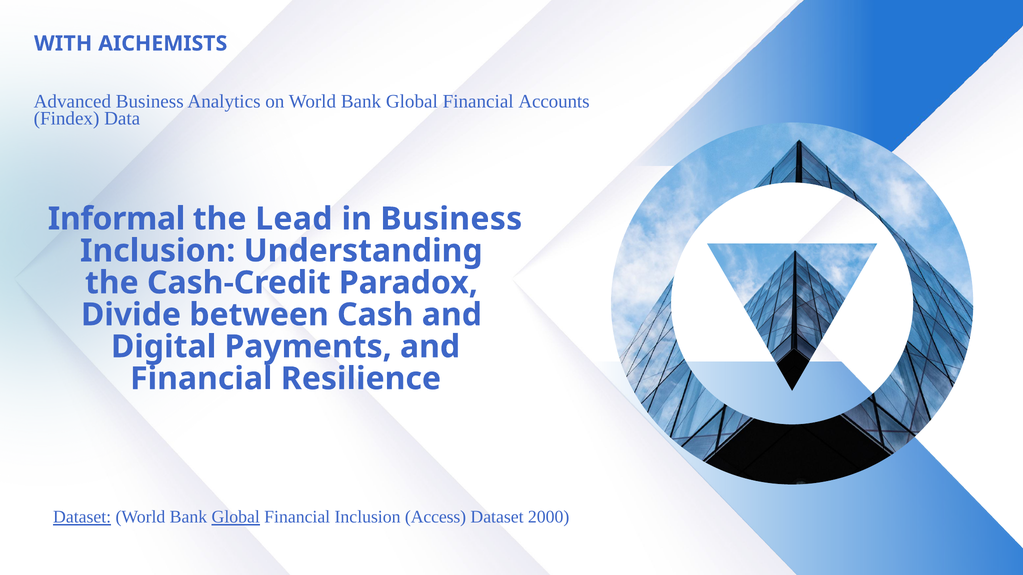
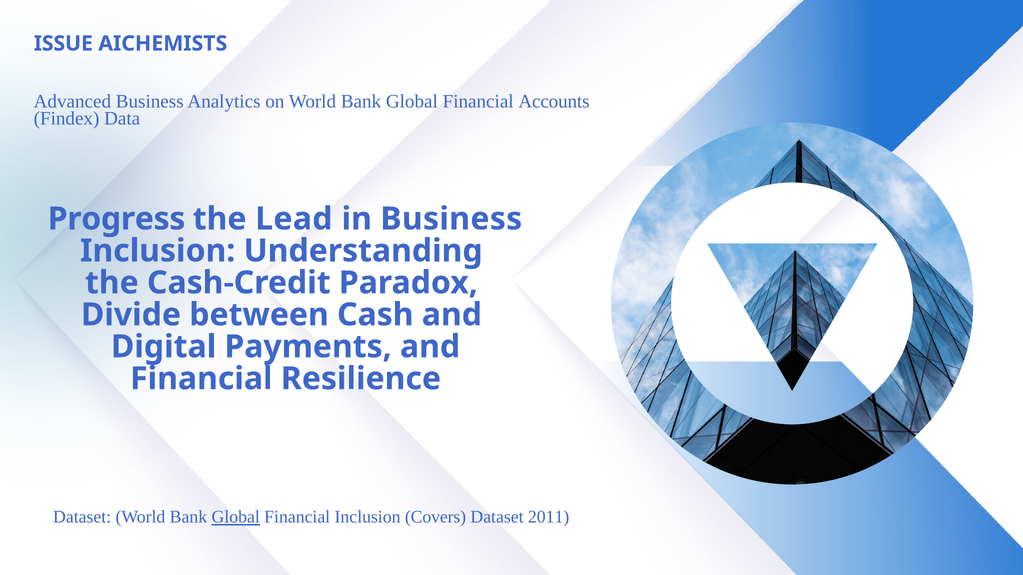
WITH: WITH -> ISSUE
Informal: Informal -> Progress
Dataset at (82, 518) underline: present -> none
Access: Access -> Covers
2000: 2000 -> 2011
